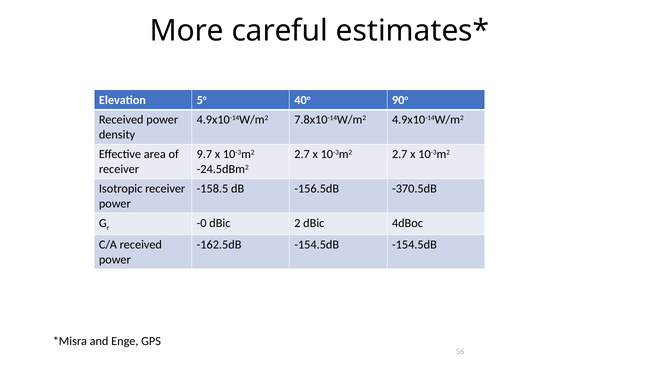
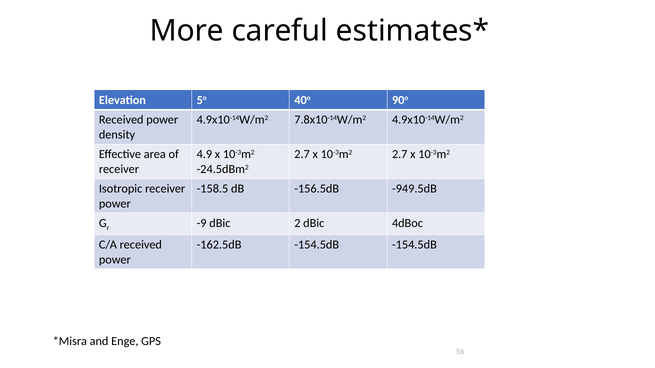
9.7: 9.7 -> 4.9
-370.5dB: -370.5dB -> -949.5dB
-0: -0 -> -9
